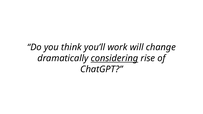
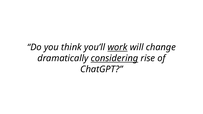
work underline: none -> present
